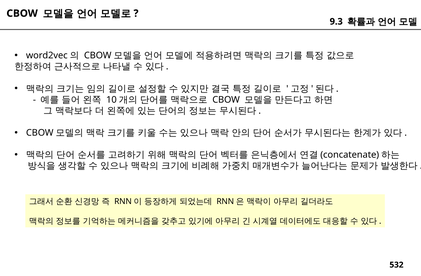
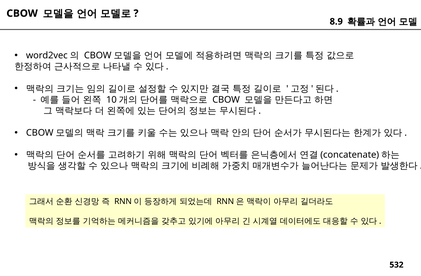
9.3: 9.3 -> 8.9
